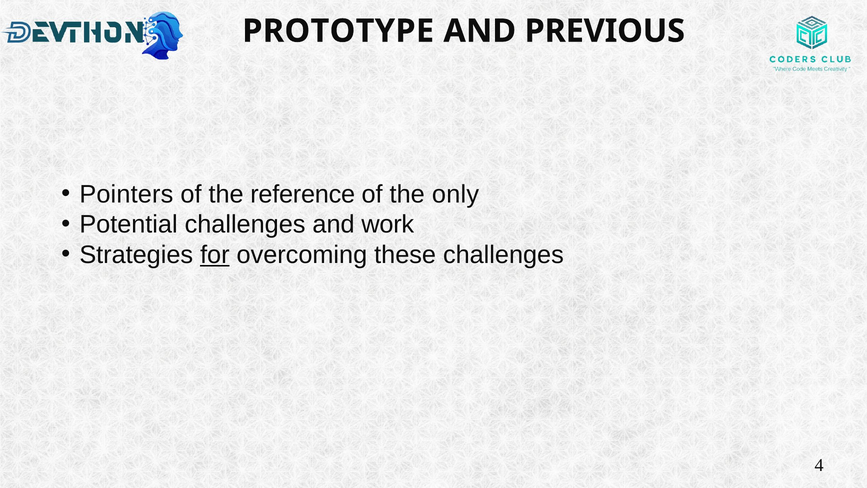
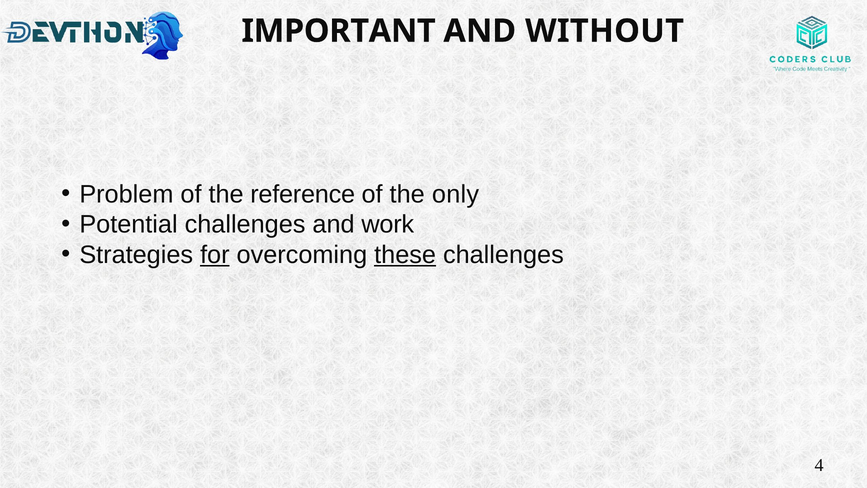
PROTOTYPE: PROTOTYPE -> IMPORTANT
PREVIOUS: PREVIOUS -> WITHOUT
Pointers: Pointers -> Problem
these underline: none -> present
